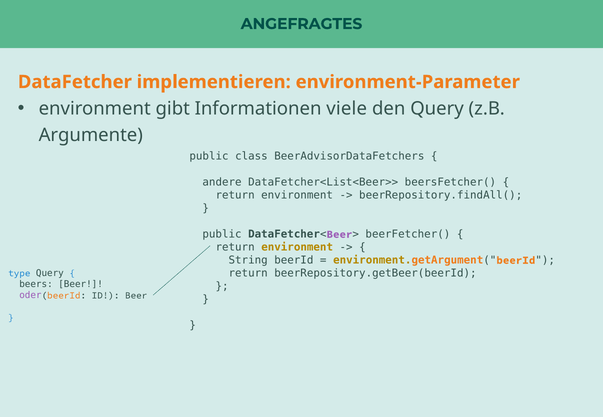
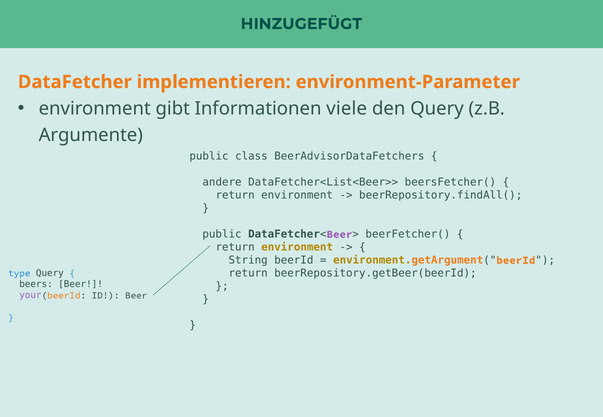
ANGEFRAGTES: ANGEFRAGTES -> HINZUGEFÜGT
oder: oder -> your
